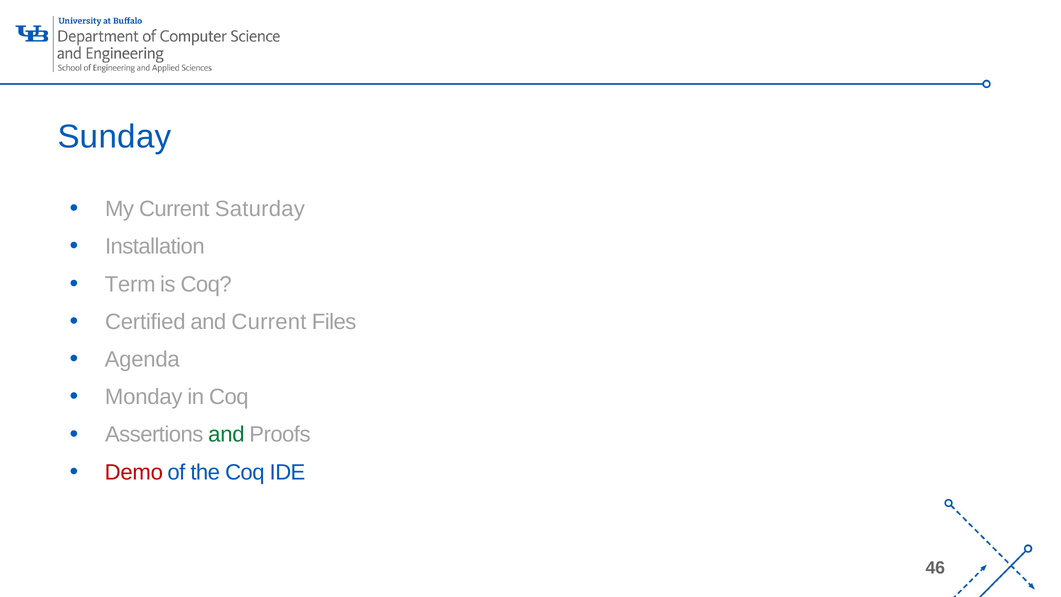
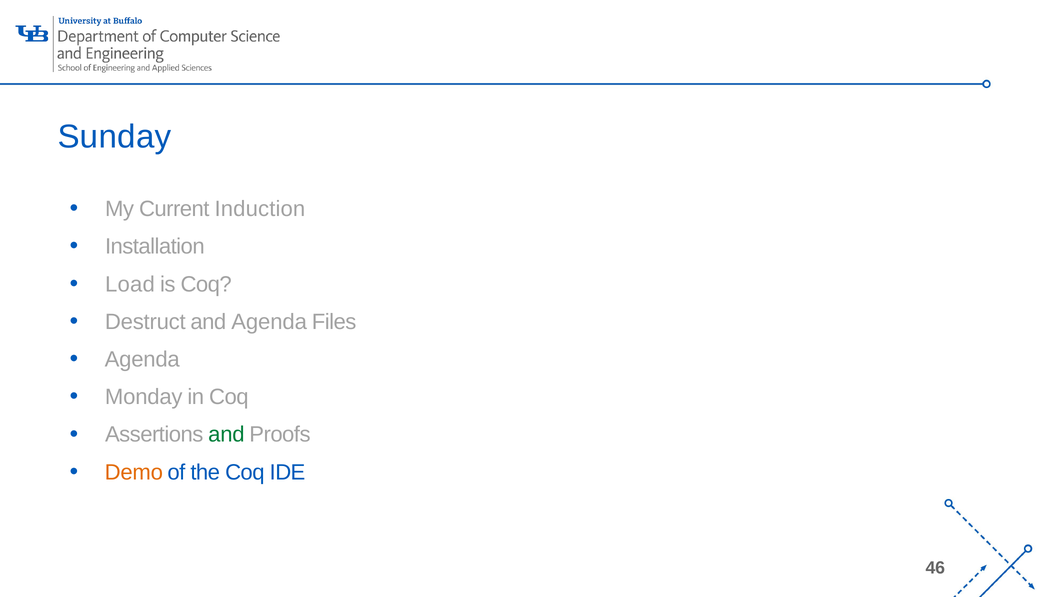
Saturday: Saturday -> Induction
Term: Term -> Load
Certified: Certified -> Destruct
and Current: Current -> Agenda
Demo colour: red -> orange
